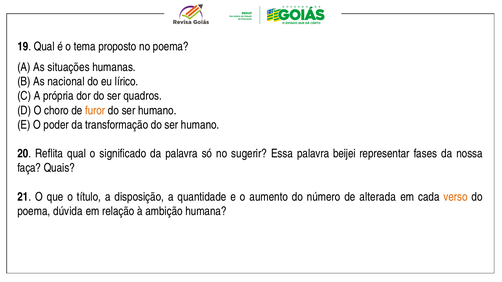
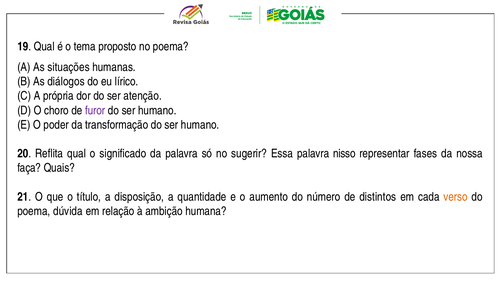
nacional: nacional -> diálogos
quadros: quadros -> atenção
furor colour: orange -> purple
beijei: beijei -> nisso
alterada: alterada -> distintos
